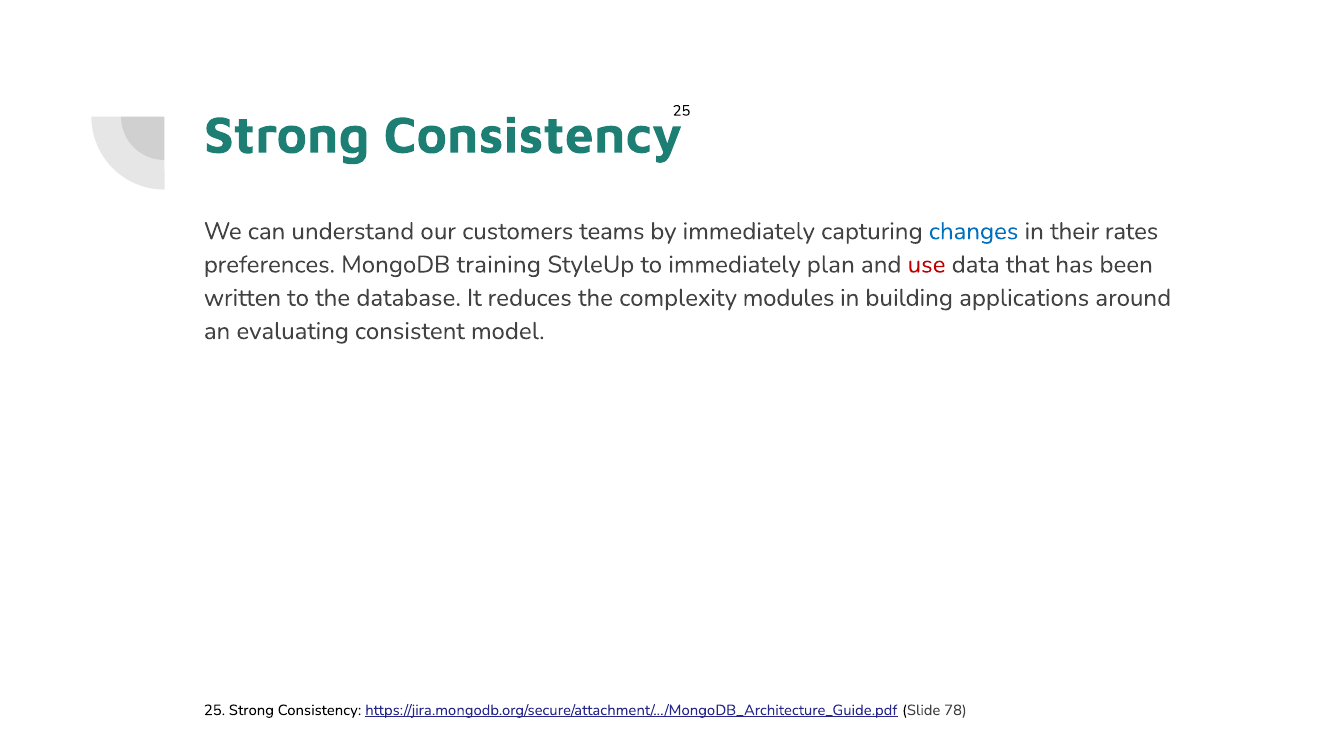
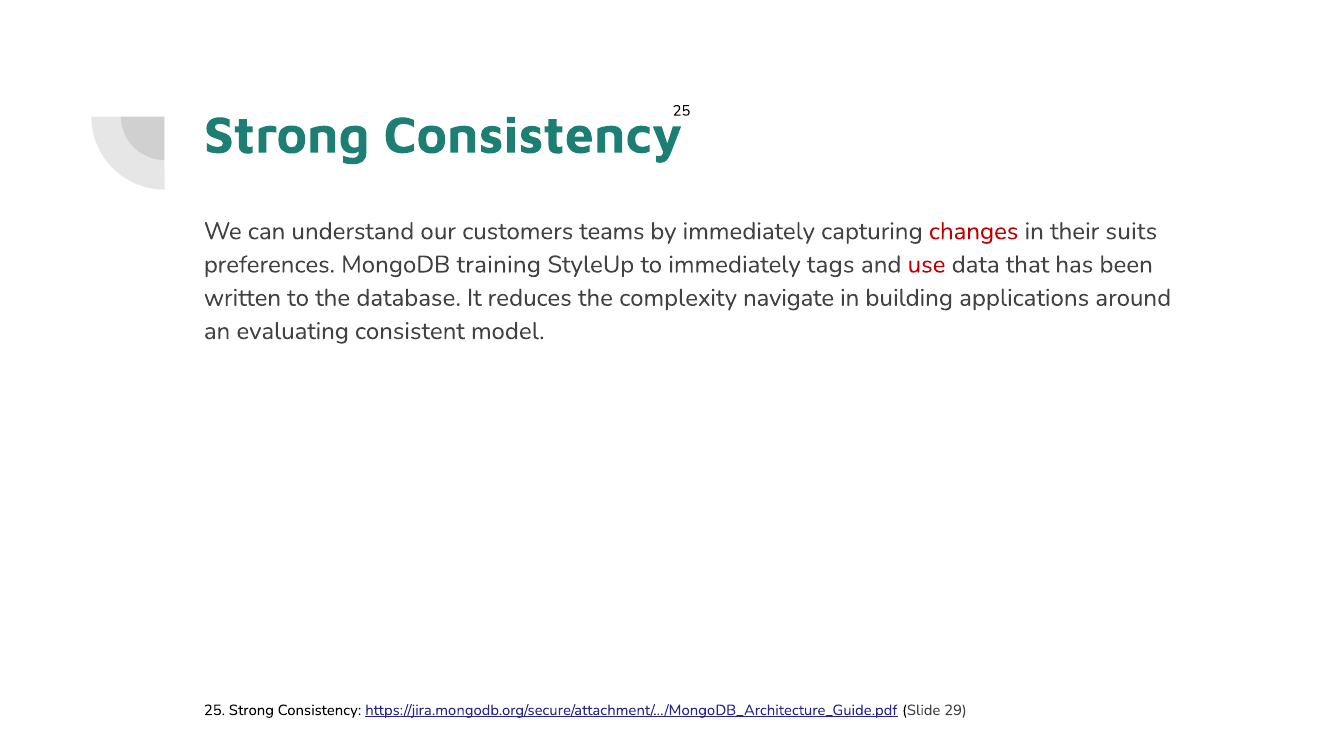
changes colour: blue -> red
rates: rates -> suits
plan: plan -> tags
modules: modules -> navigate
78: 78 -> 29
